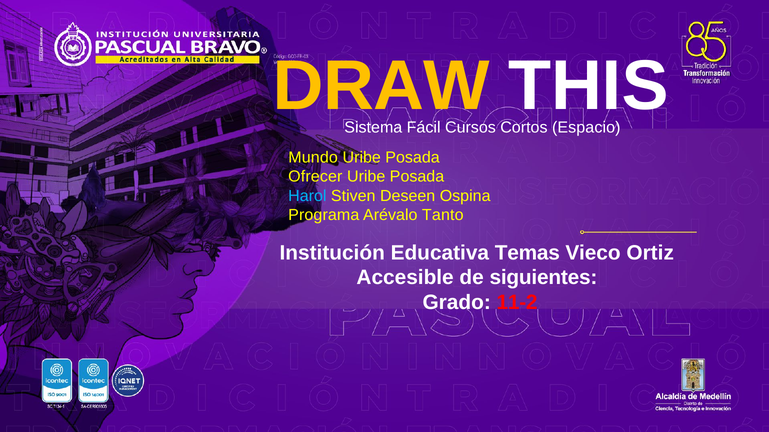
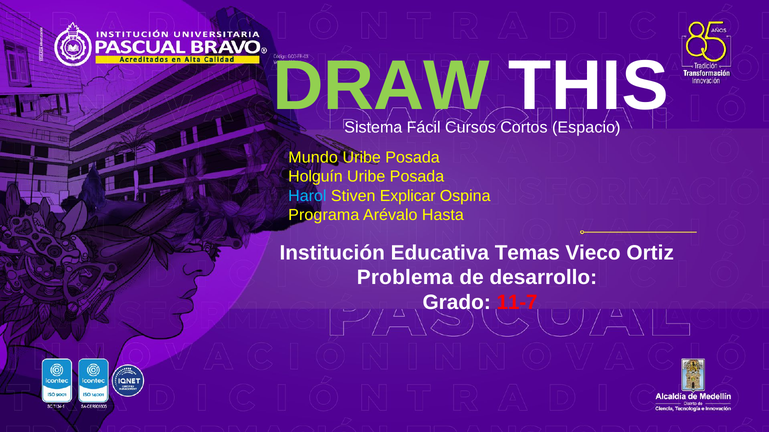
DRAW colour: yellow -> light green
Ofrecer: Ofrecer -> Holguín
Deseen: Deseen -> Explicar
Tanto: Tanto -> Hasta
Accesible: Accesible -> Problema
siguientes: siguientes -> desarrollo
11-2: 11-2 -> 11-7
